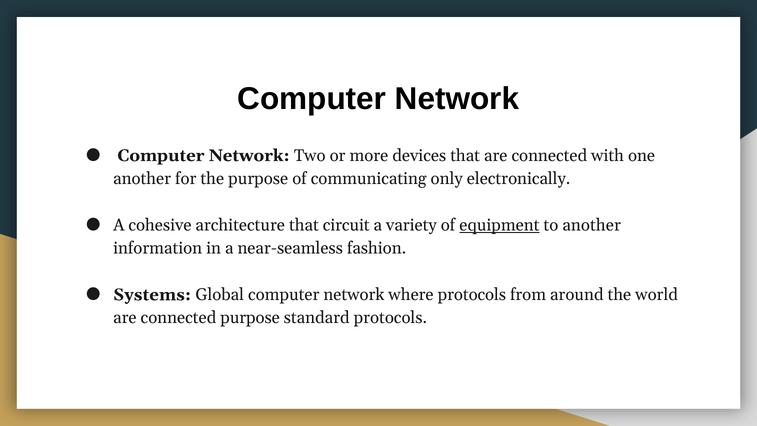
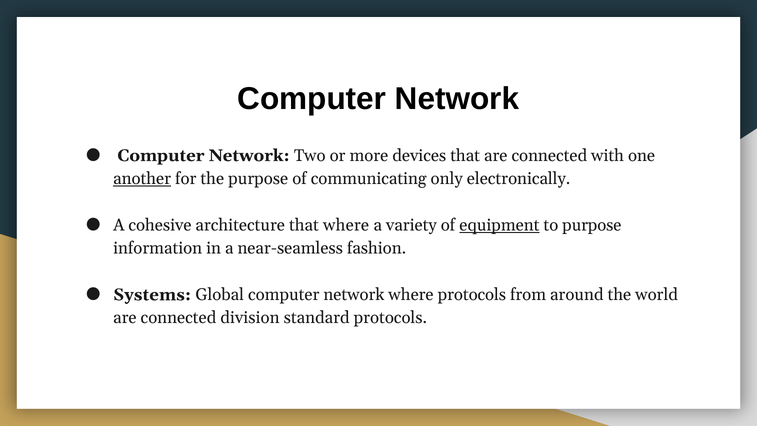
another at (142, 179) underline: none -> present
that circuit: circuit -> where
to another: another -> purpose
connected purpose: purpose -> division
